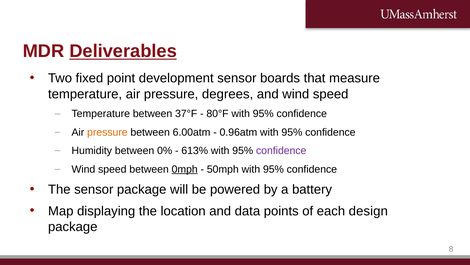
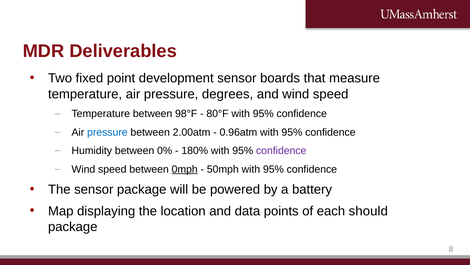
Deliverables underline: present -> none
37°F: 37°F -> 98°F
pressure at (107, 132) colour: orange -> blue
6.00atm: 6.00atm -> 2.00atm
613%: 613% -> 180%
design: design -> should
